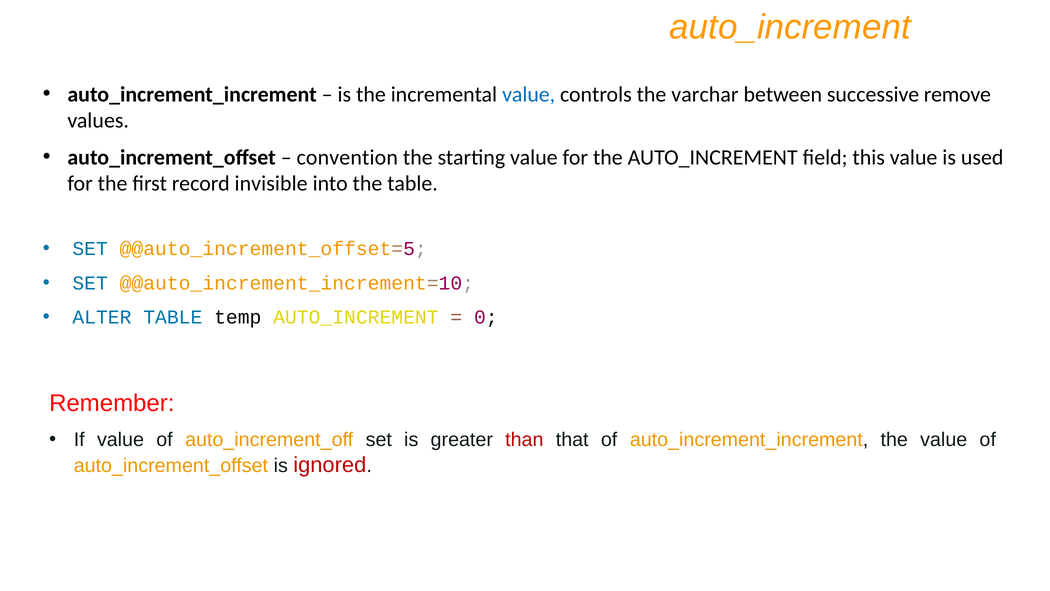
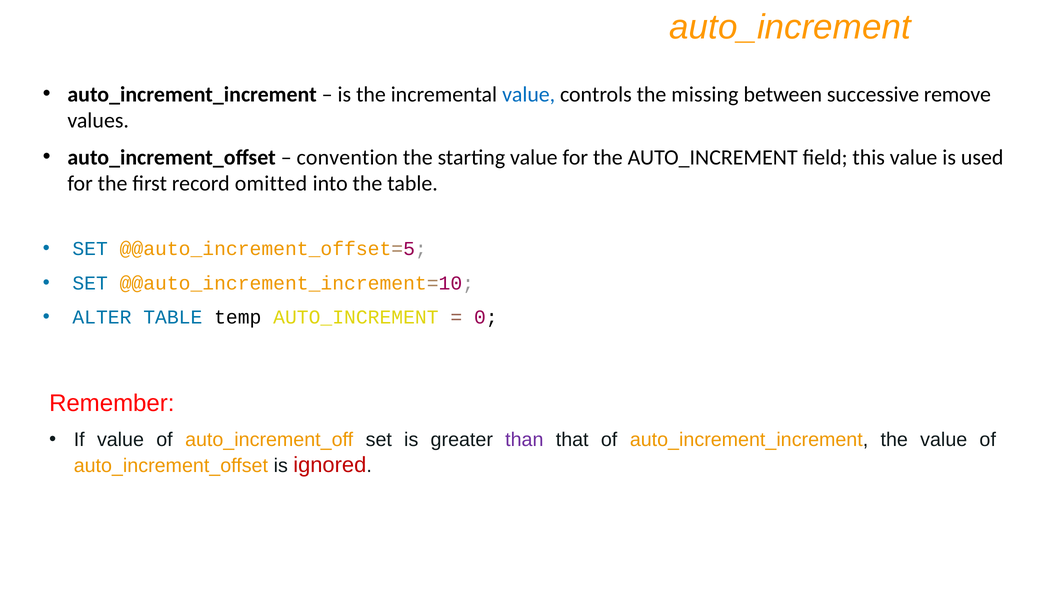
varchar: varchar -> missing
invisible: invisible -> omitted
than colour: red -> purple
